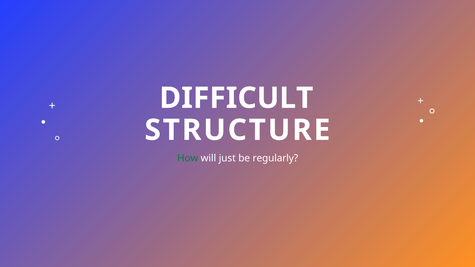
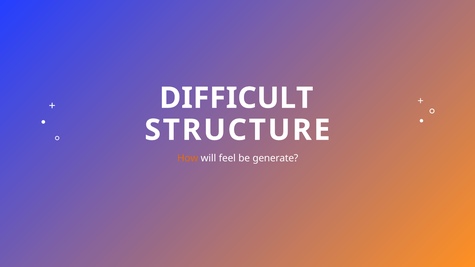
How colour: green -> orange
just: just -> feel
regularly: regularly -> generate
